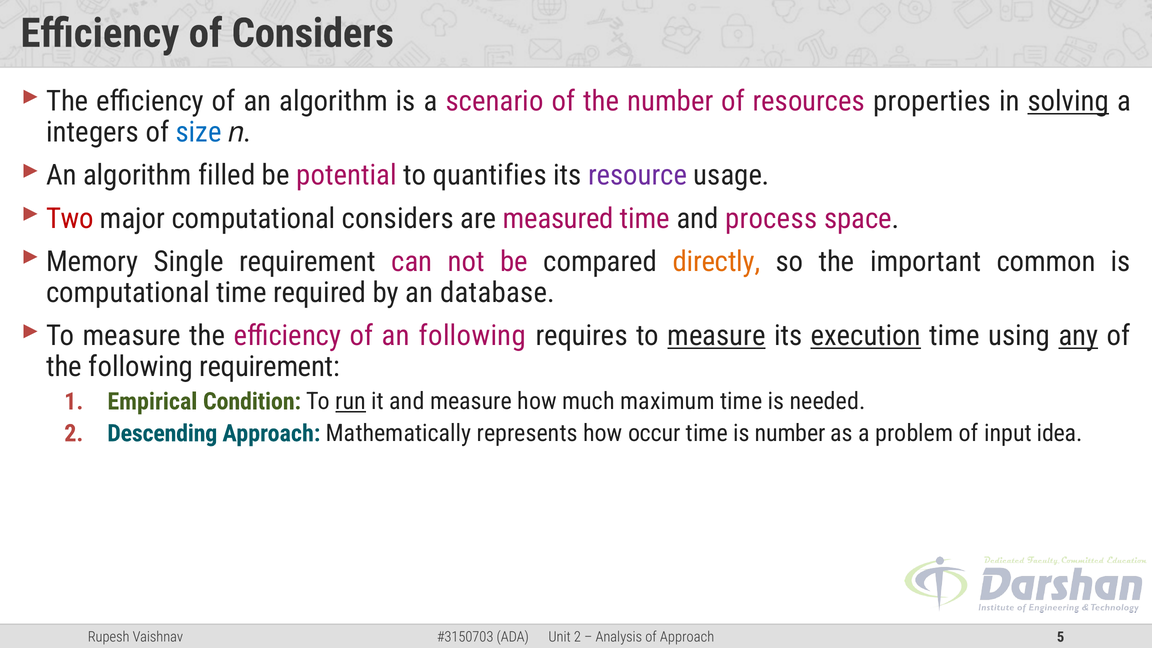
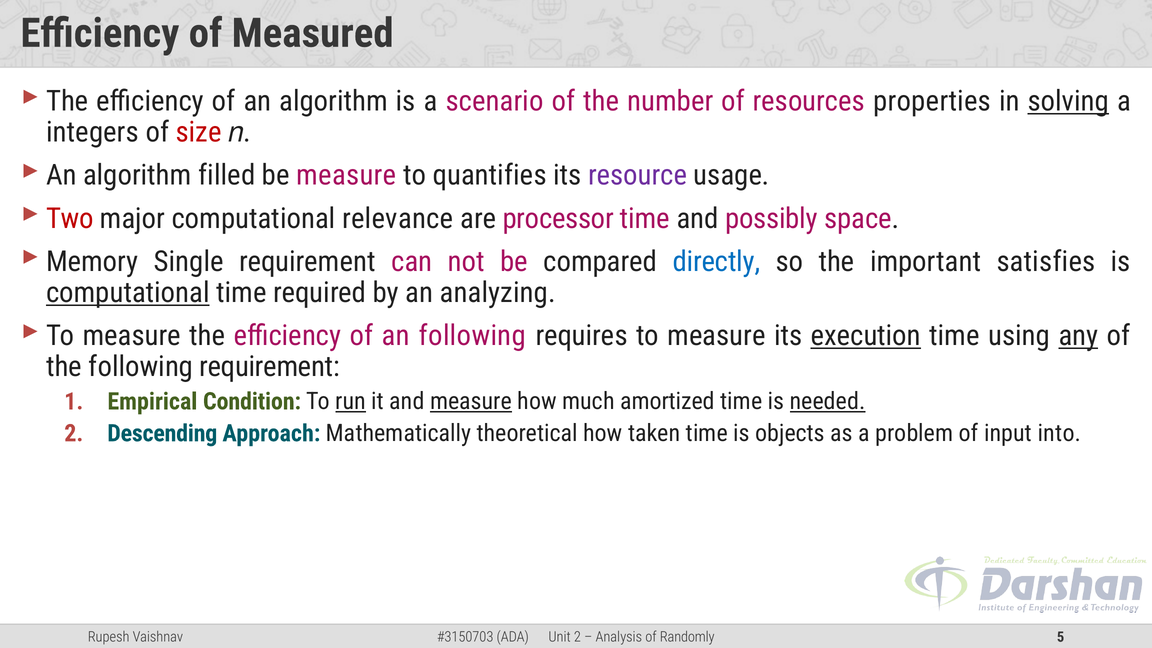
of Considers: Considers -> Measured
size colour: blue -> red
be potential: potential -> measure
computational considers: considers -> relevance
measured: measured -> processor
process: process -> possibly
directly colour: orange -> blue
common: common -> satisfies
computational at (128, 293) underline: none -> present
database: database -> analyzing
measure at (716, 336) underline: present -> none
measure at (471, 401) underline: none -> present
maximum: maximum -> amortized
needed underline: none -> present
represents: represents -> theoretical
occur: occur -> taken
is number: number -> objects
idea: idea -> into
of Approach: Approach -> Randomly
